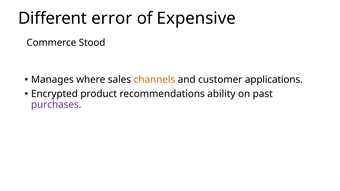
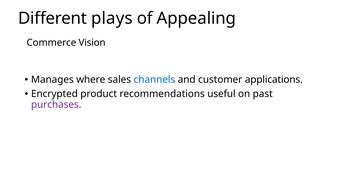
error: error -> plays
Expensive: Expensive -> Appealing
Stood: Stood -> Vision
channels colour: orange -> blue
ability: ability -> useful
